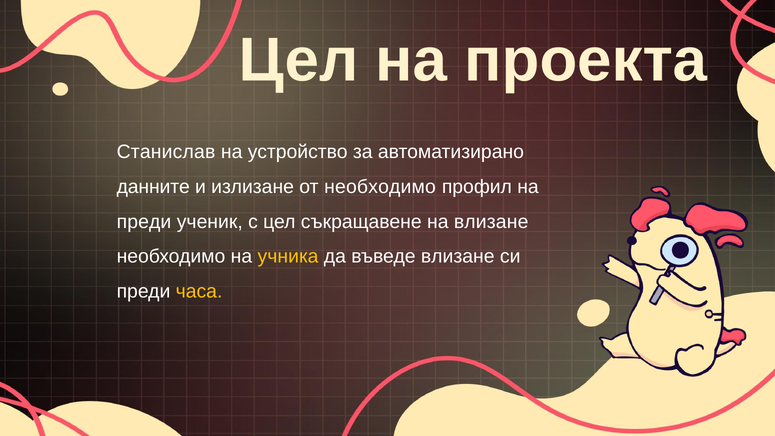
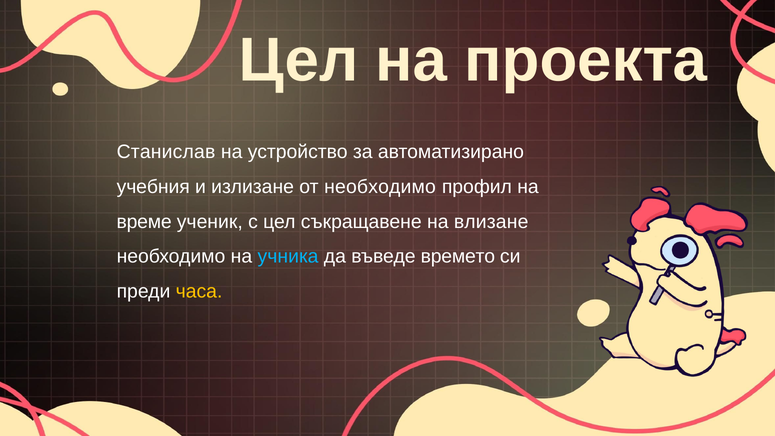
данните: данните -> учебния
преди at (144, 222): преди -> време
учника colour: yellow -> light blue
въведе влизане: влизане -> времето
